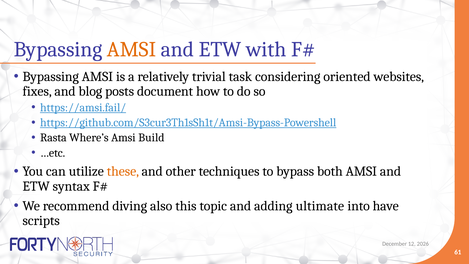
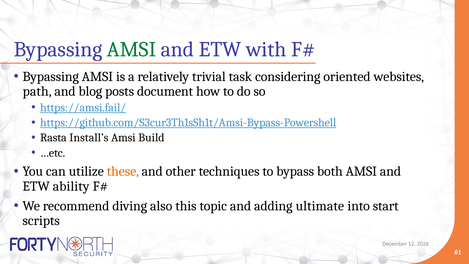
AMSI at (132, 50) colour: orange -> green
fixes: fixes -> path
Where’s: Where’s -> Install’s
syntax: syntax -> ability
have: have -> start
